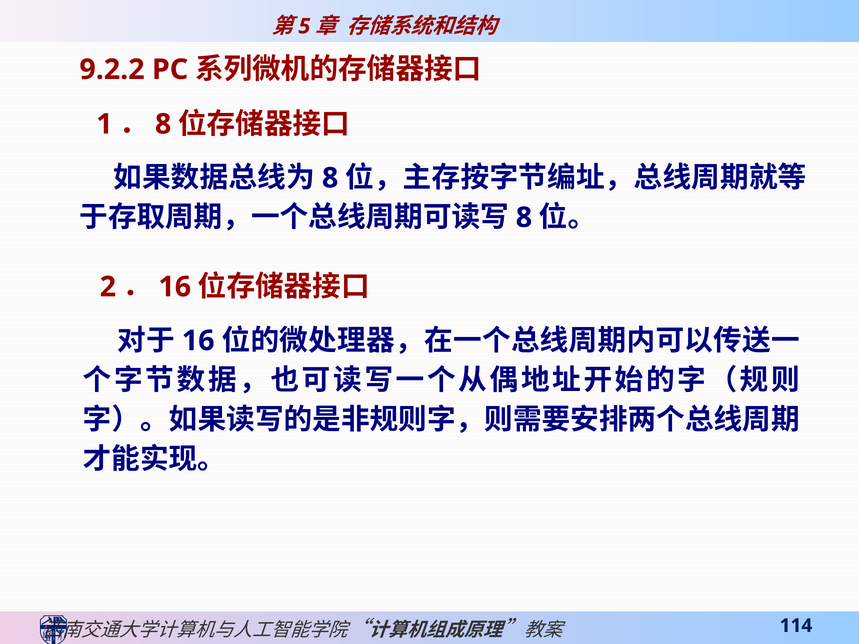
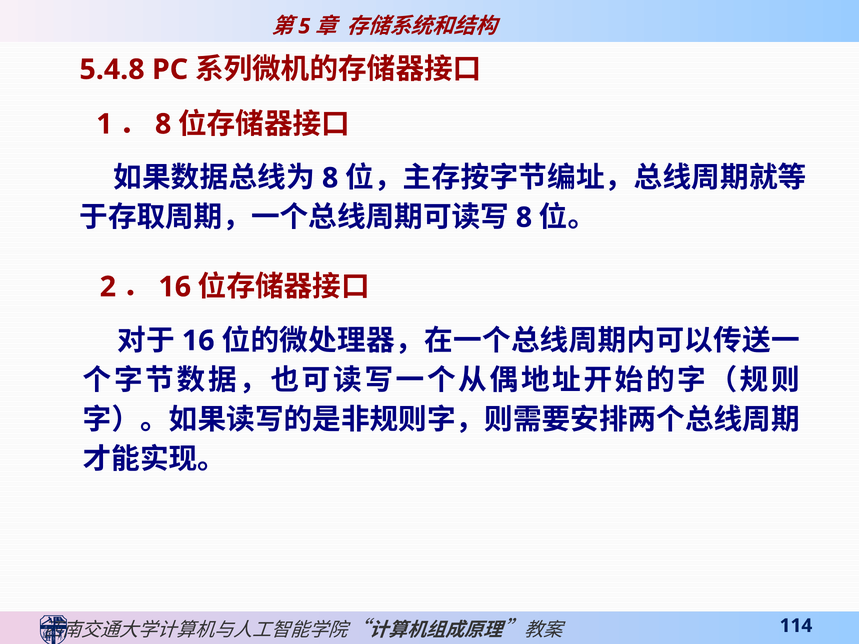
9.2.2: 9.2.2 -> 5.4.8
